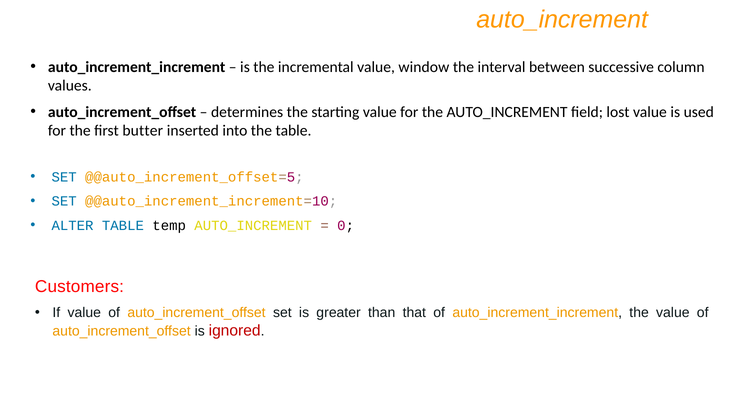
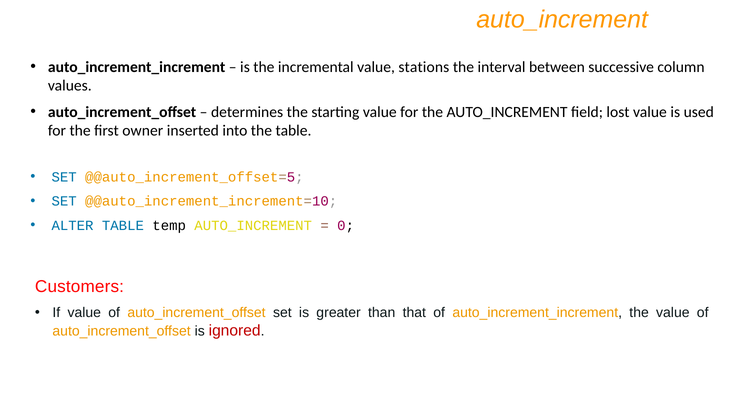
window: window -> stations
butter: butter -> owner
